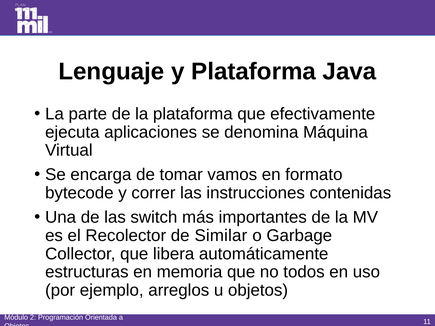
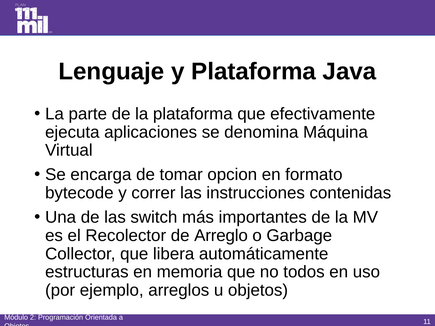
vamos: vamos -> opcion
Similar: Similar -> Arreglo
